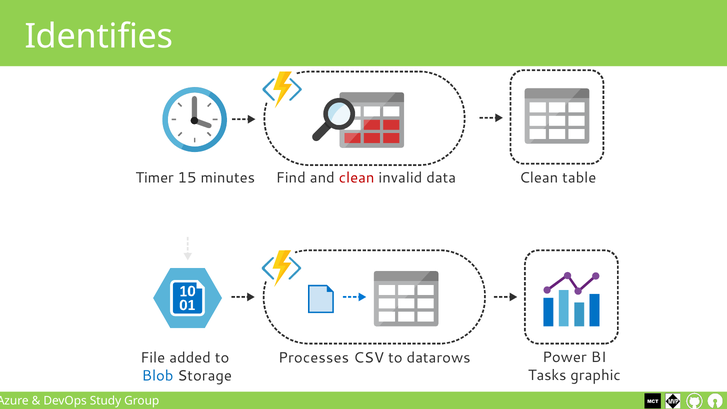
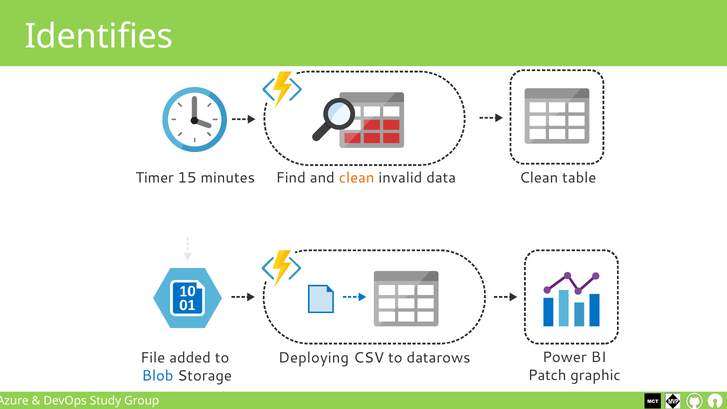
clean at (357, 178) colour: red -> orange
Processes: Processes -> Deploying
Tasks: Tasks -> Patch
